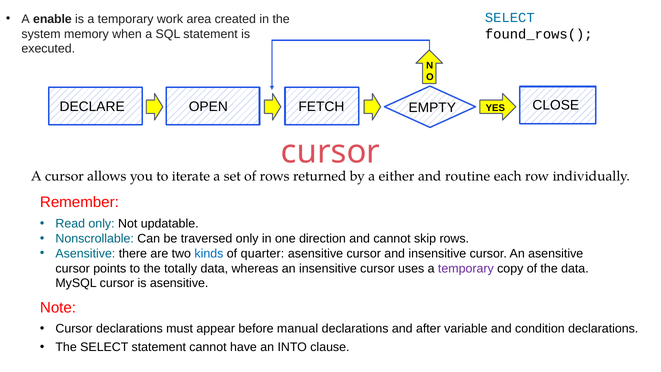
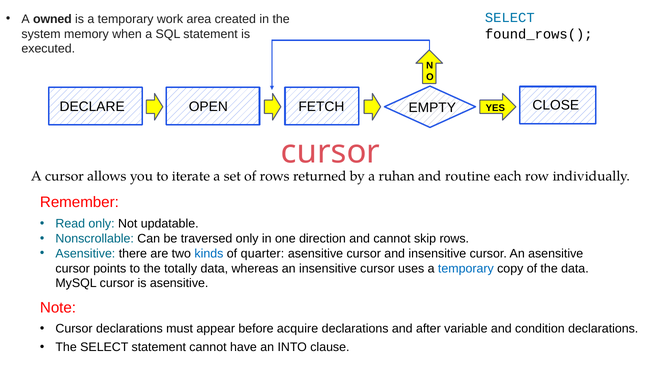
enable: enable -> owned
either: either -> ruhan
temporary at (466, 268) colour: purple -> blue
manual: manual -> acquire
